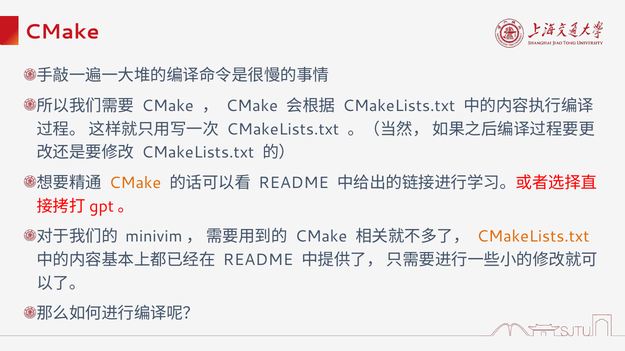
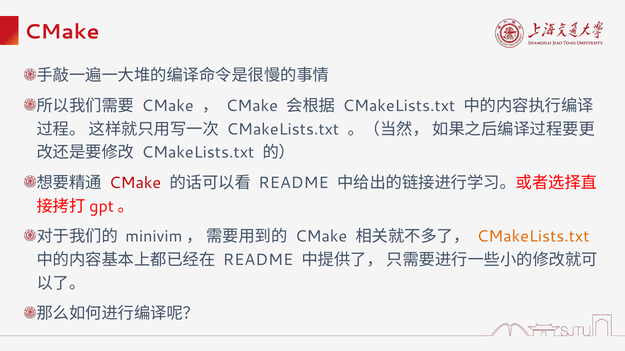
CMake at (135, 183) colour: orange -> red
